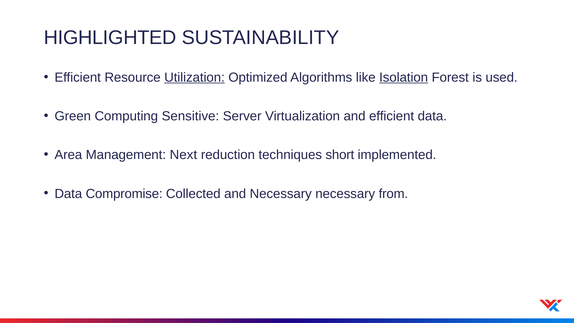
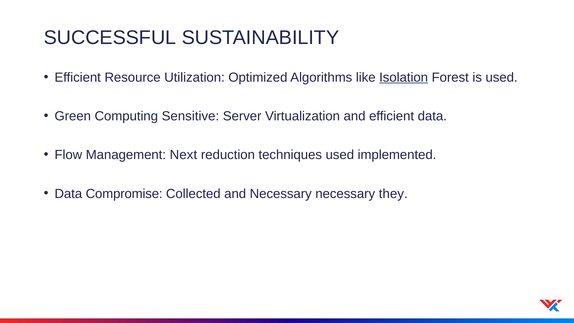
HIGHLIGHTED: HIGHLIGHTED -> SUCCESSFUL
Utilization underline: present -> none
Area: Area -> Flow
techniques short: short -> used
from: from -> they
